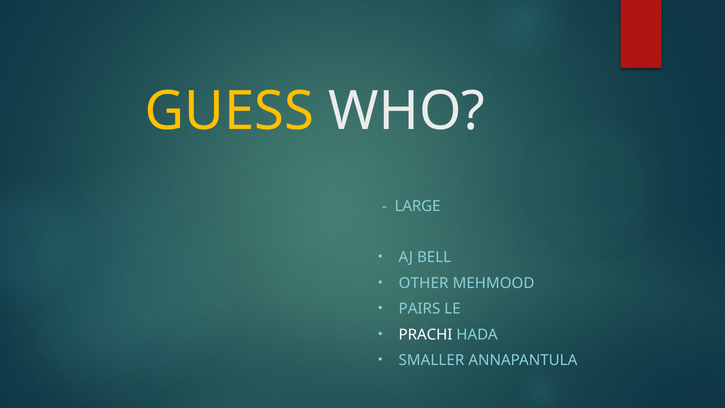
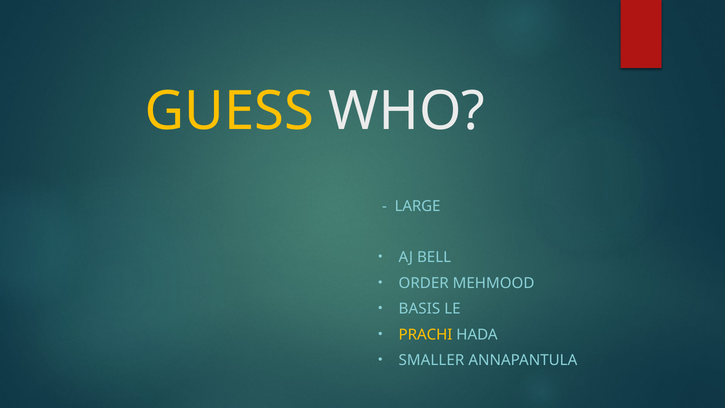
OTHER: OTHER -> ORDER
PAIRS: PAIRS -> BASIS
PRACHI colour: white -> yellow
